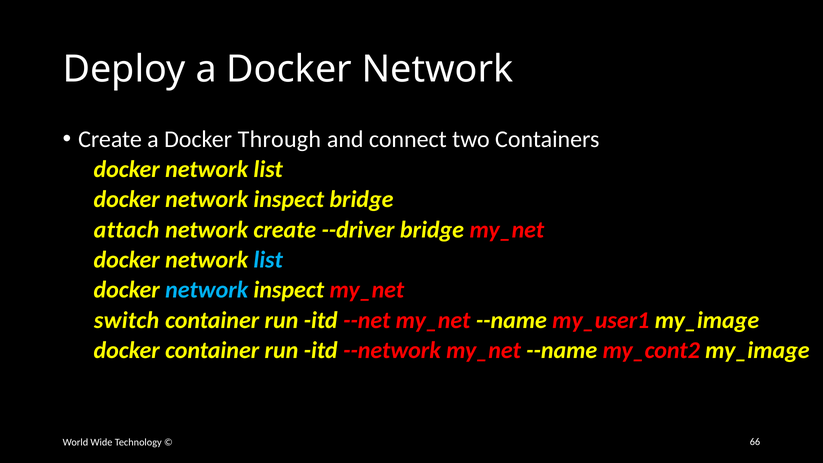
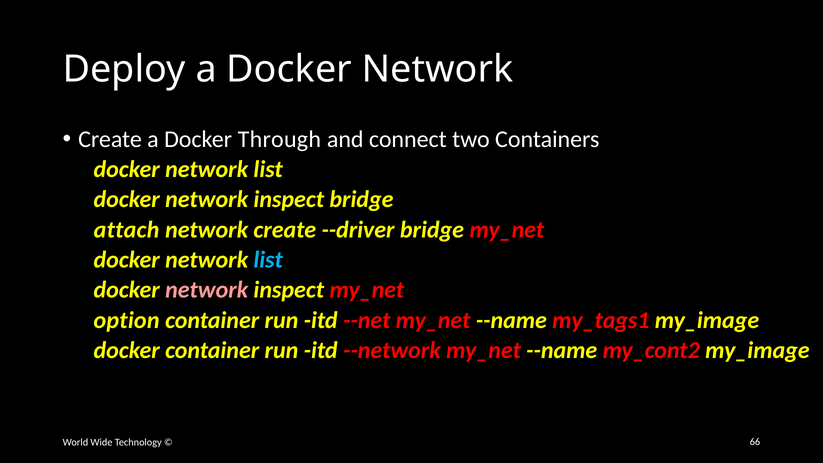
network at (207, 290) colour: light blue -> pink
switch: switch -> option
my_user1: my_user1 -> my_tags1
